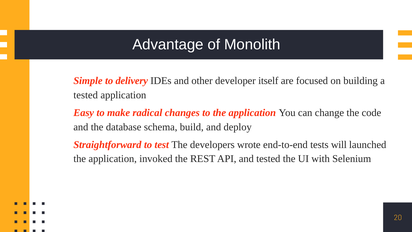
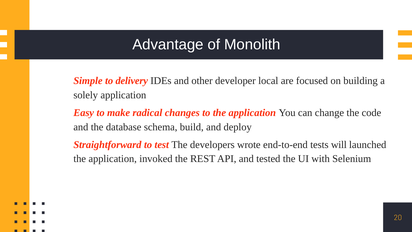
itself: itself -> local
tested at (86, 95): tested -> solely
